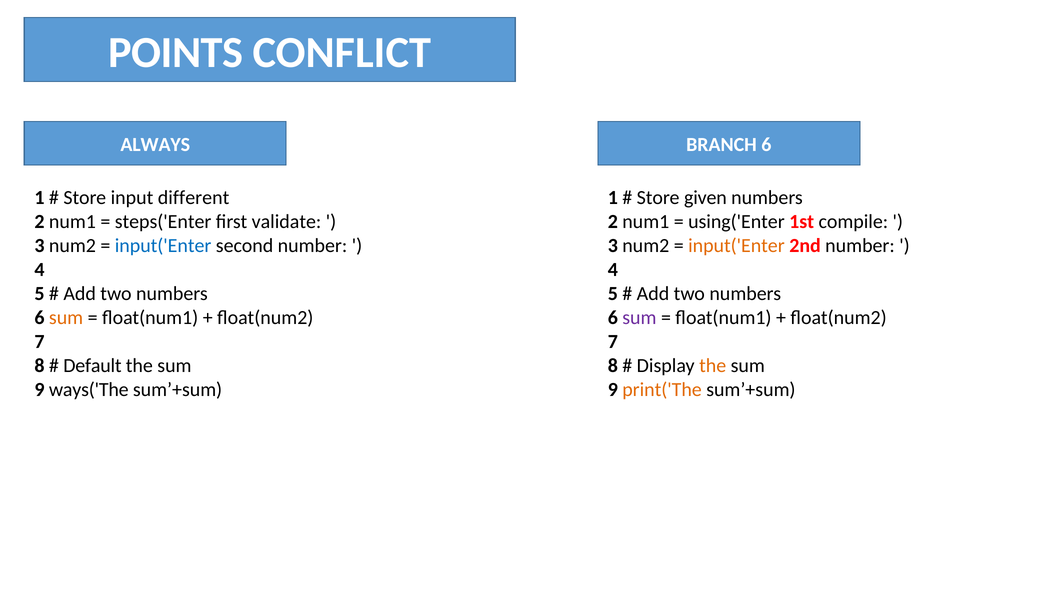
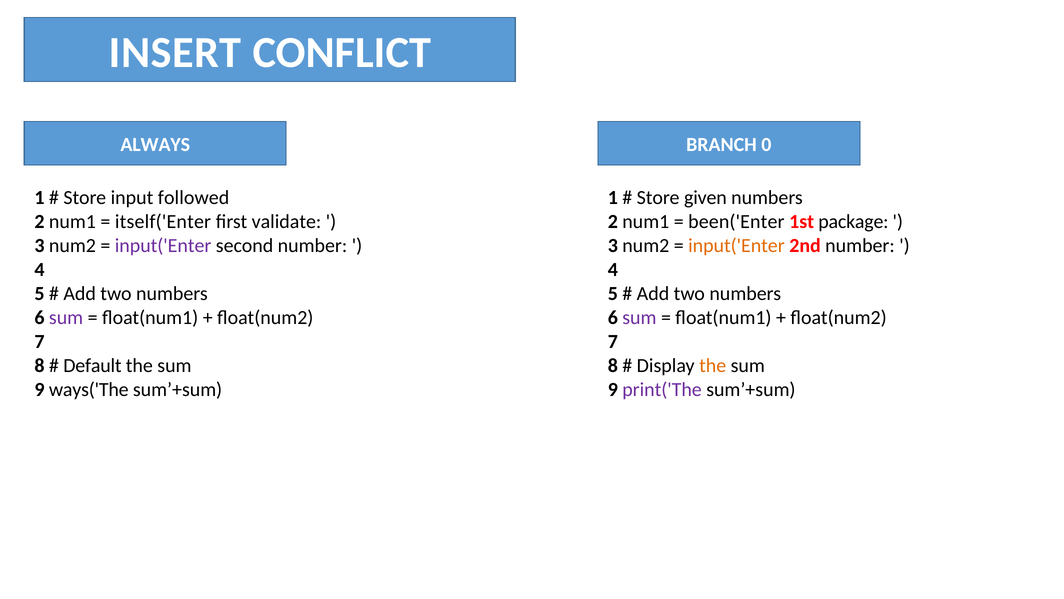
POINTS: POINTS -> INSERT
BRANCH 6: 6 -> 0
different: different -> followed
steps('Enter: steps('Enter -> itself('Enter
using('Enter: using('Enter -> been('Enter
compile: compile -> package
input('Enter at (163, 246) colour: blue -> purple
sum at (66, 317) colour: orange -> purple
print('The colour: orange -> purple
